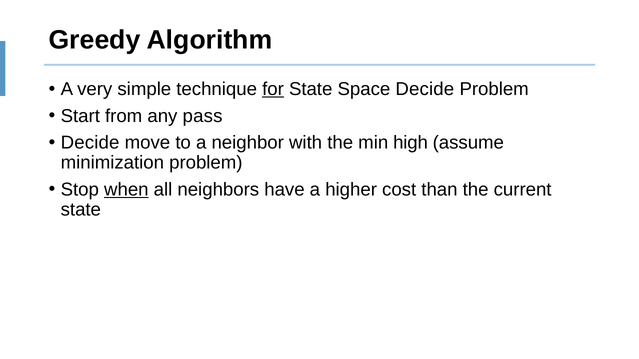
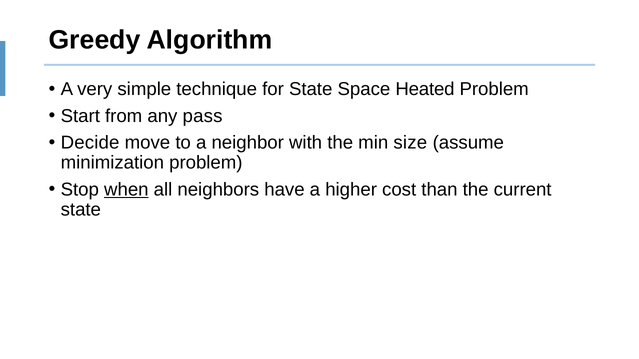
for underline: present -> none
Space Decide: Decide -> Heated
high: high -> size
